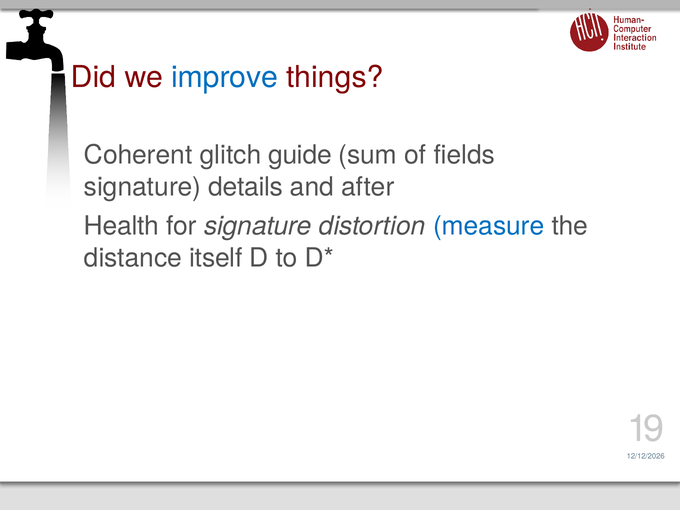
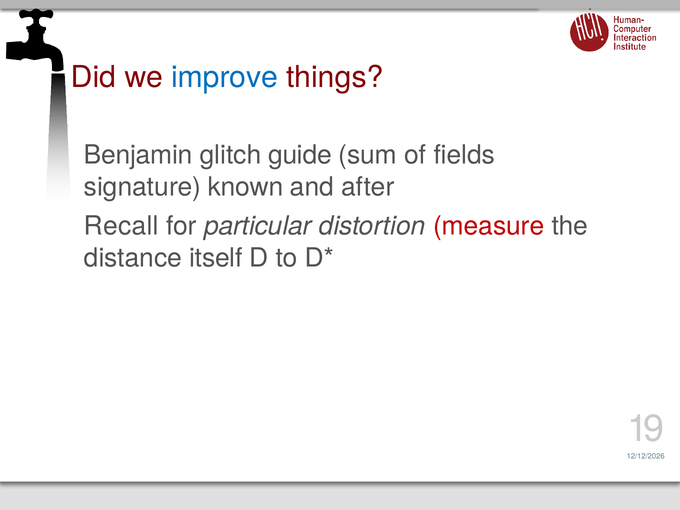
Coherent: Coherent -> Benjamin
details: details -> known
Health: Health -> Recall
for signature: signature -> particular
measure colour: blue -> red
